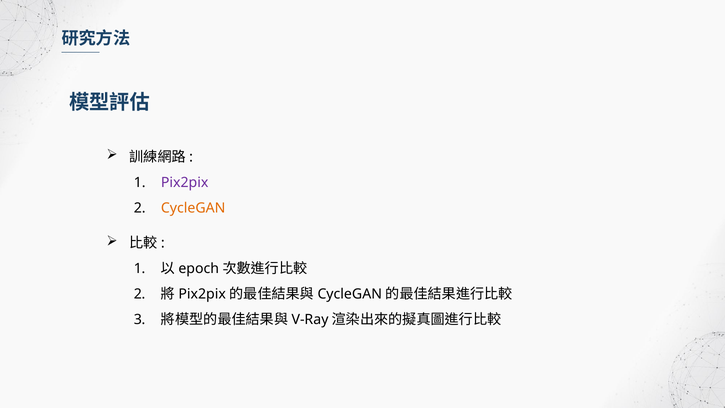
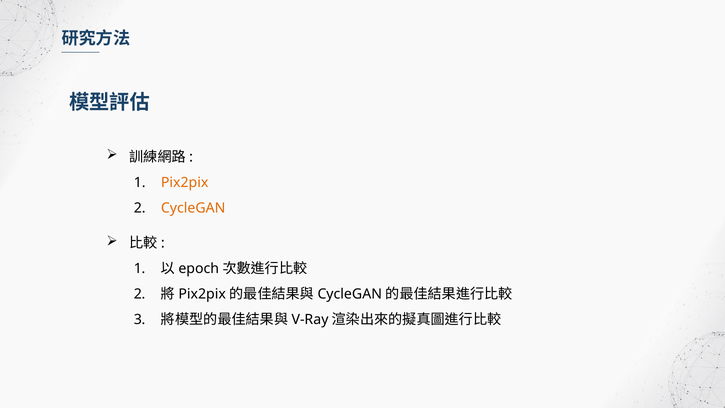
Pix2pix colour: purple -> orange
